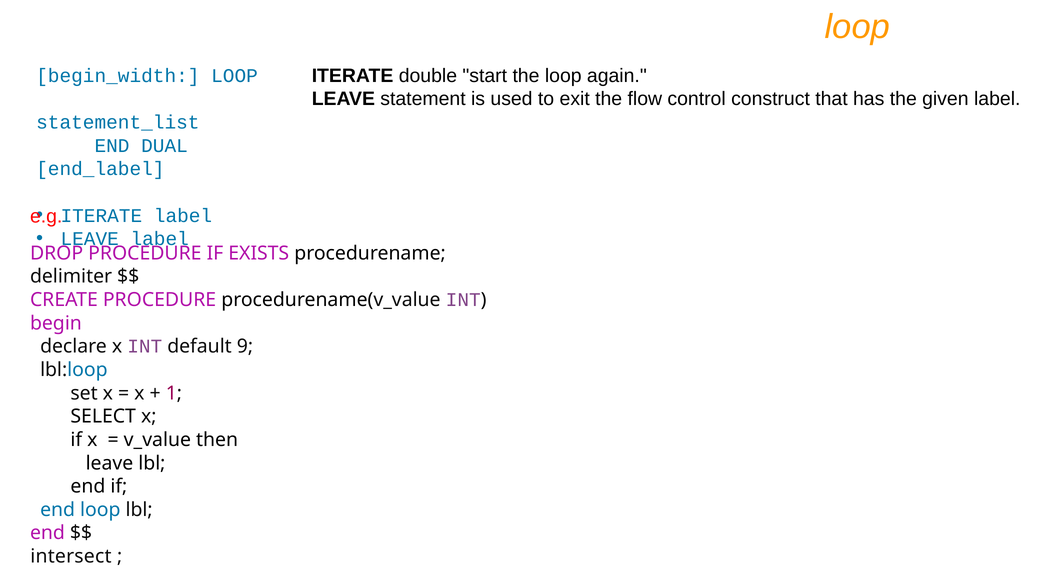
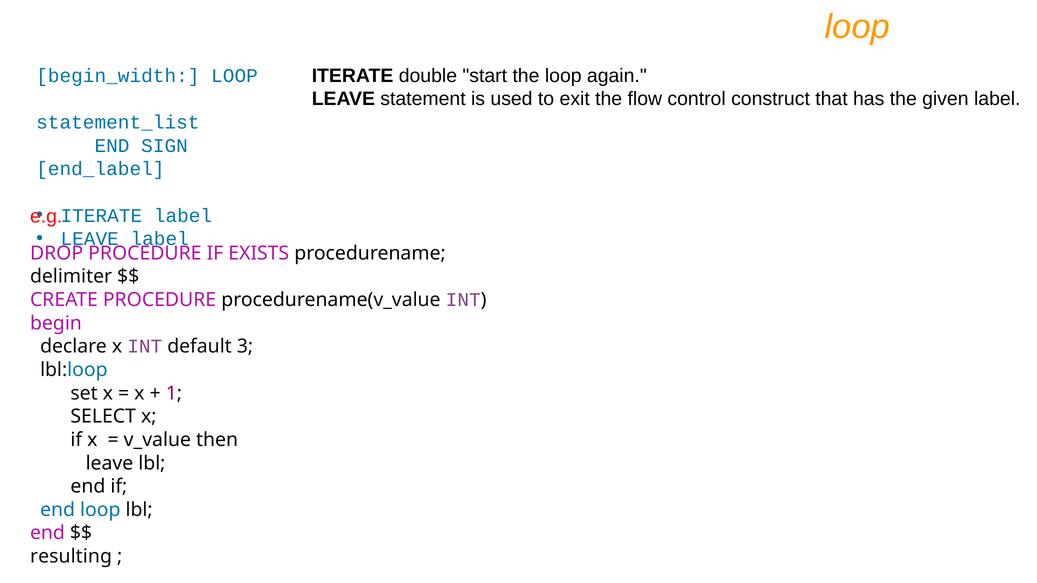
DUAL: DUAL -> SIGN
9: 9 -> 3
intersect: intersect -> resulting
